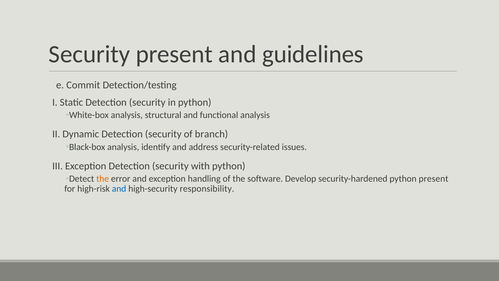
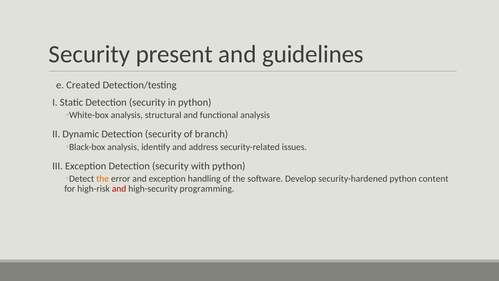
Commit: Commit -> Created
python present: present -> content
and at (119, 189) colour: blue -> red
responsibility: responsibility -> programming
